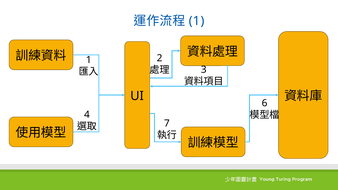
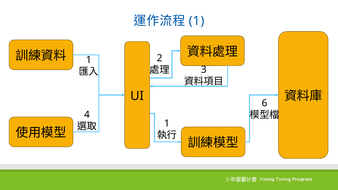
7 at (167, 123): 7 -> 1
